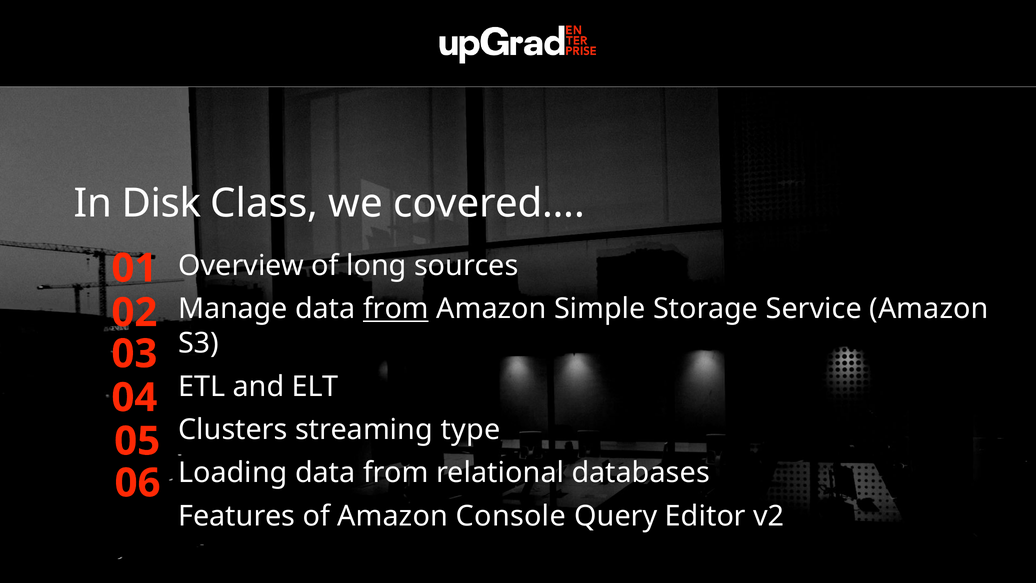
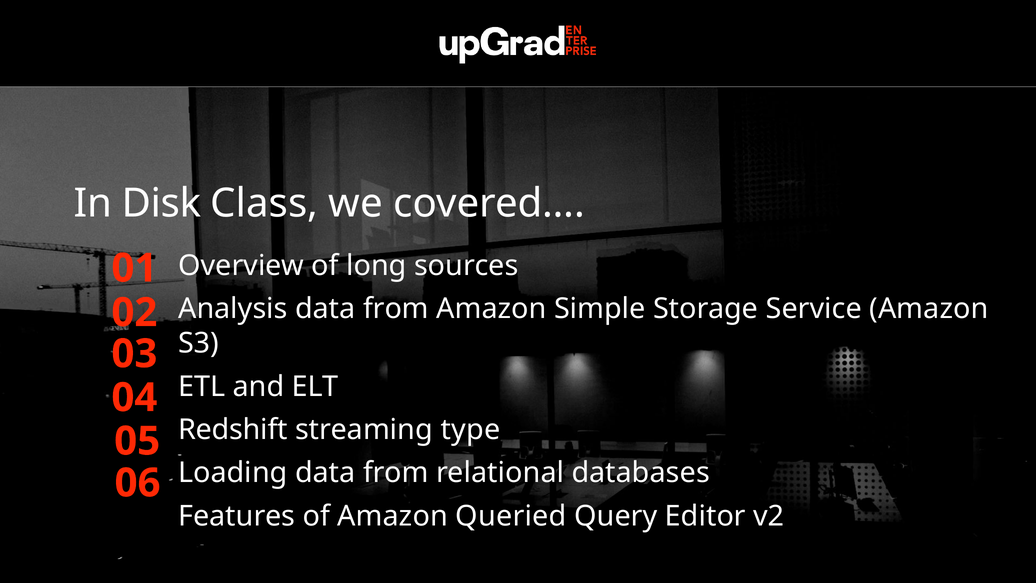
Manage: Manage -> Analysis
from at (396, 309) underline: present -> none
Clusters: Clusters -> Redshift
Console: Console -> Queried
